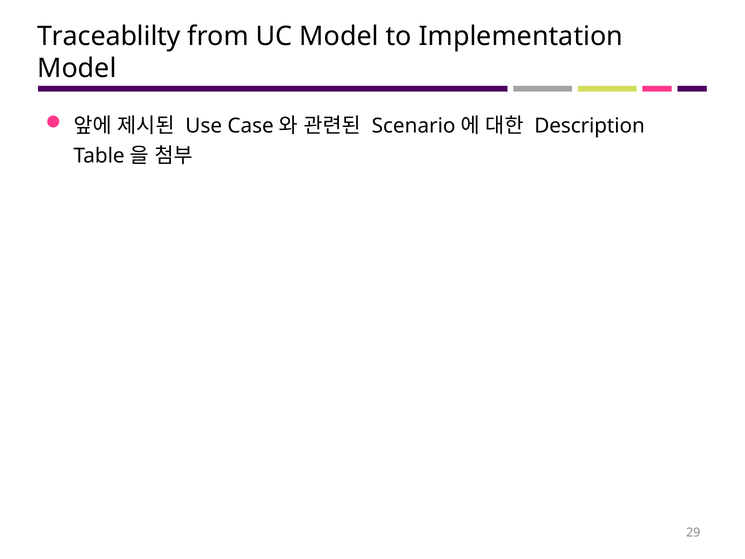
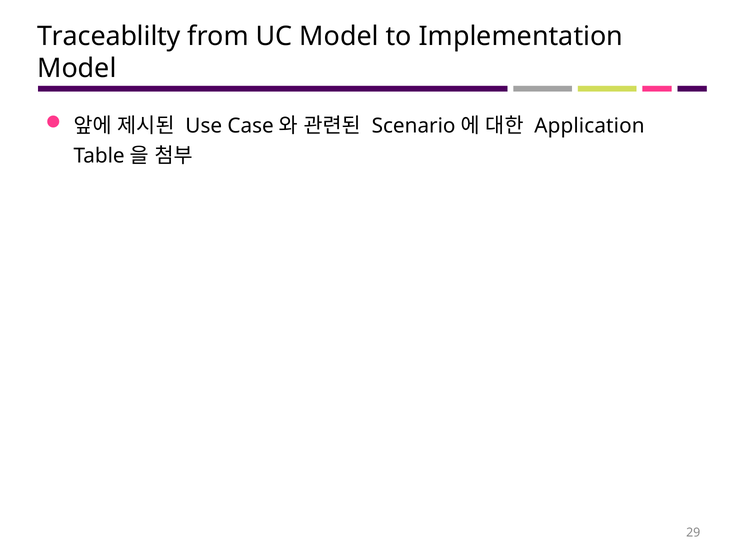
Description: Description -> Application
